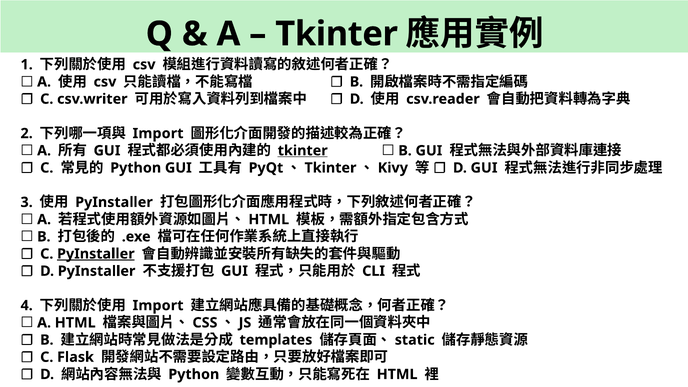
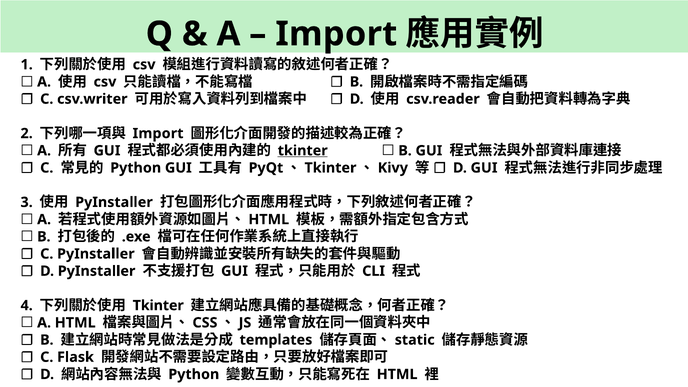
Tkinter at (337, 34): Tkinter -> Import
PyInstaller at (96, 254) underline: present -> none
Import at (158, 305): Import -> Tkinter
